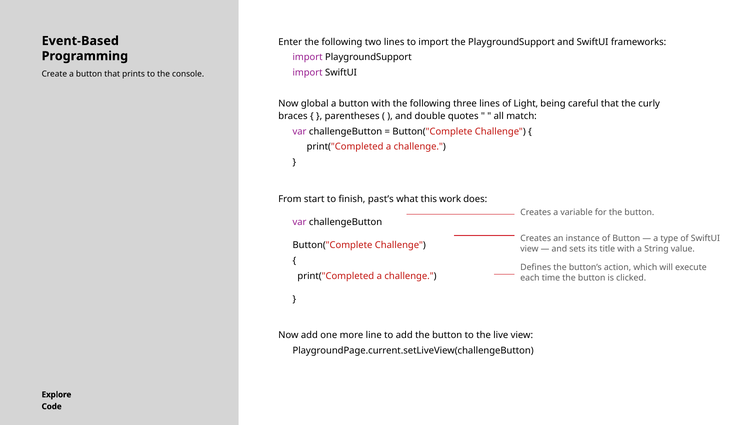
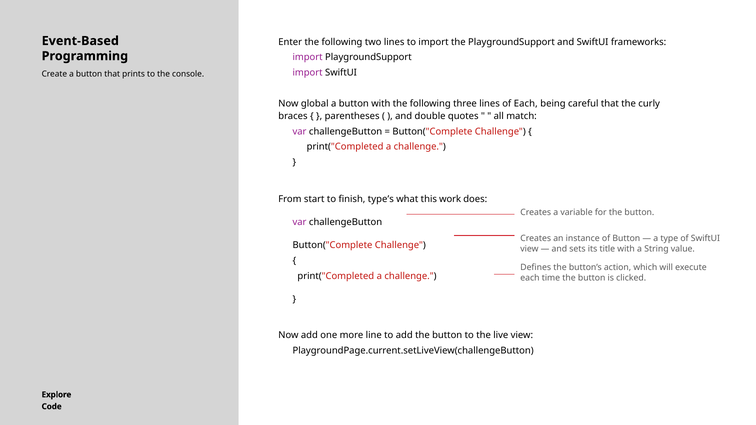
of Light: Light -> Each
past’s: past’s -> type’s
